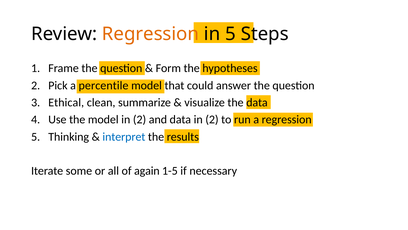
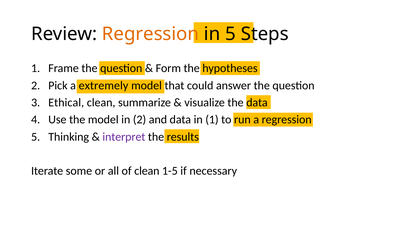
percentile: percentile -> extremely
data in 2: 2 -> 1
interpret colour: blue -> purple
of again: again -> clean
